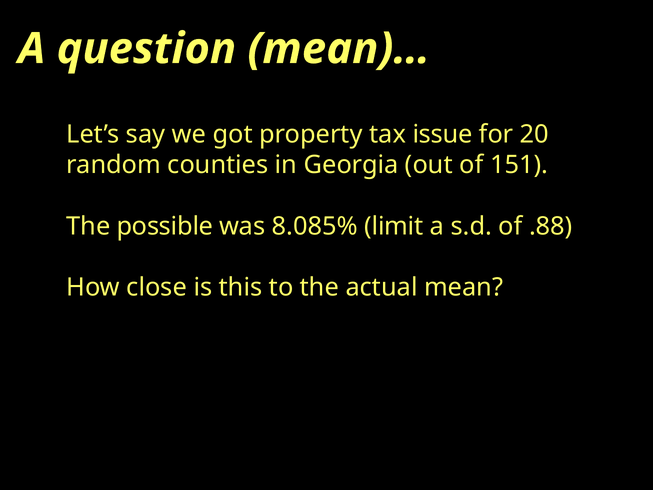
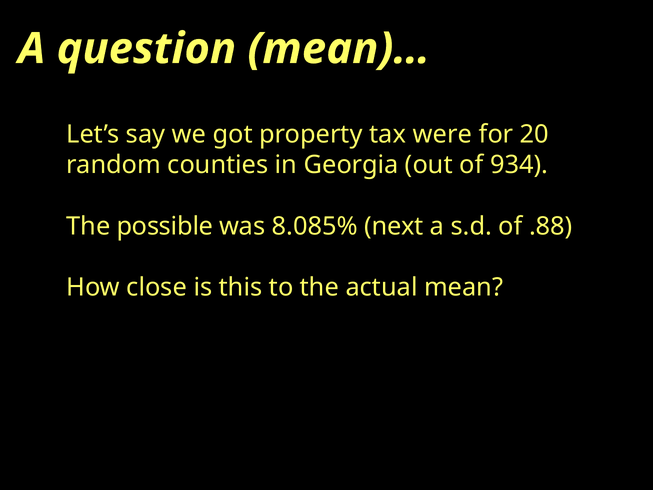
issue: issue -> were
151: 151 -> 934
limit: limit -> next
